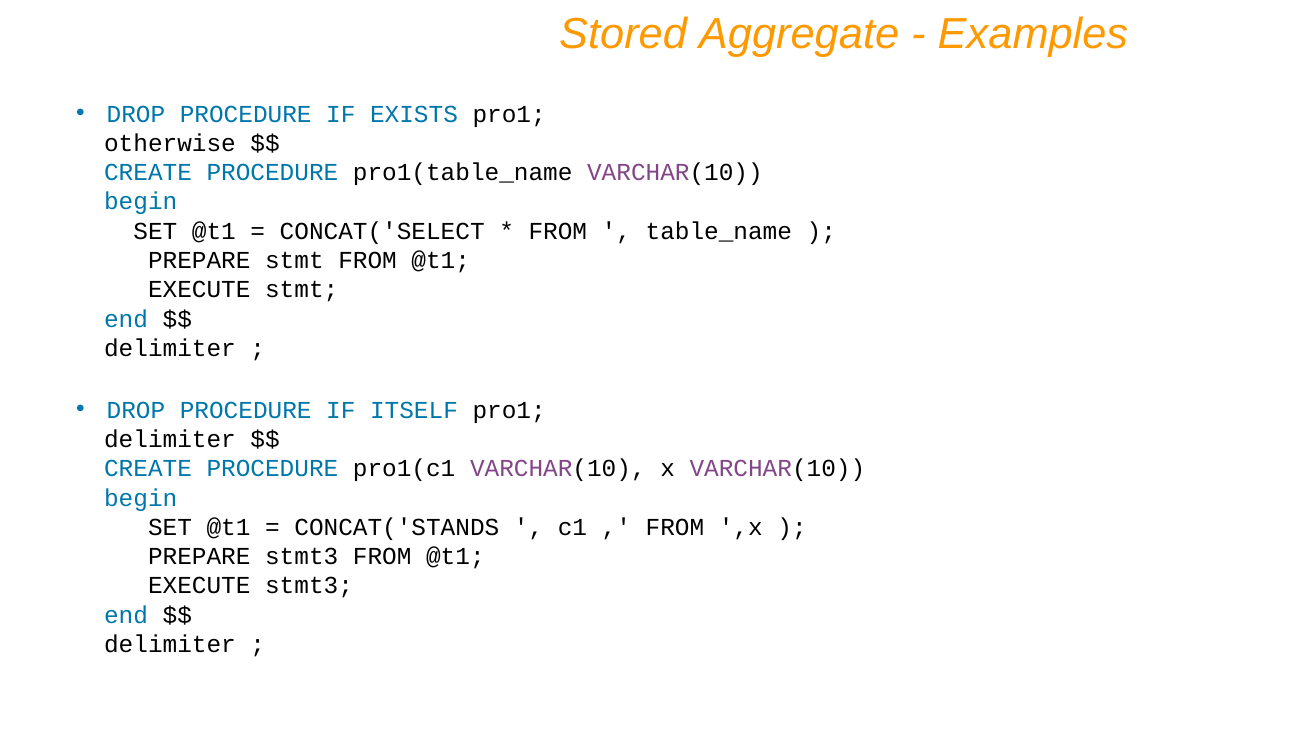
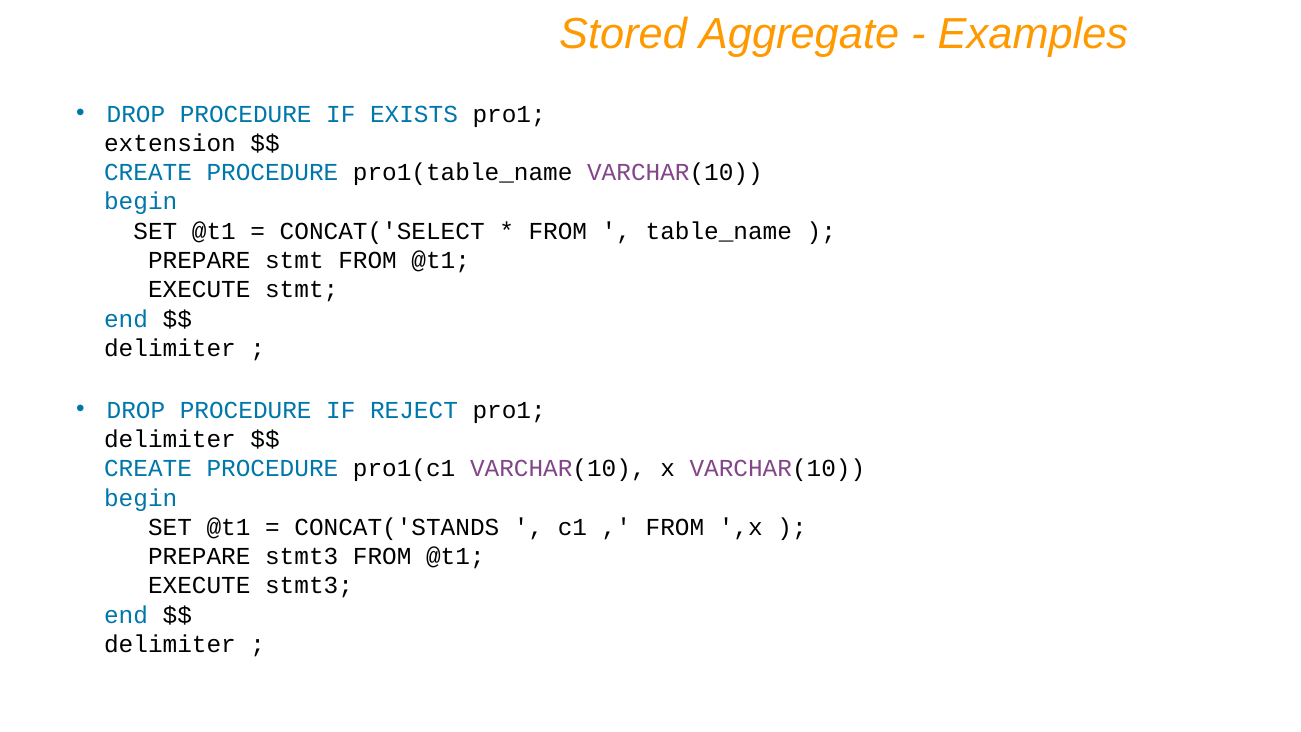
otherwise: otherwise -> extension
ITSELF: ITSELF -> REJECT
